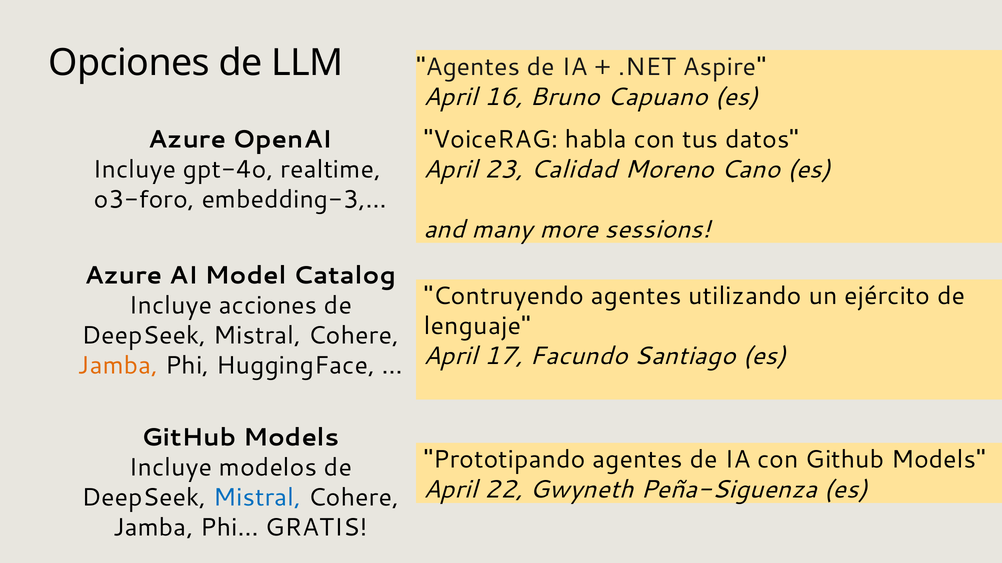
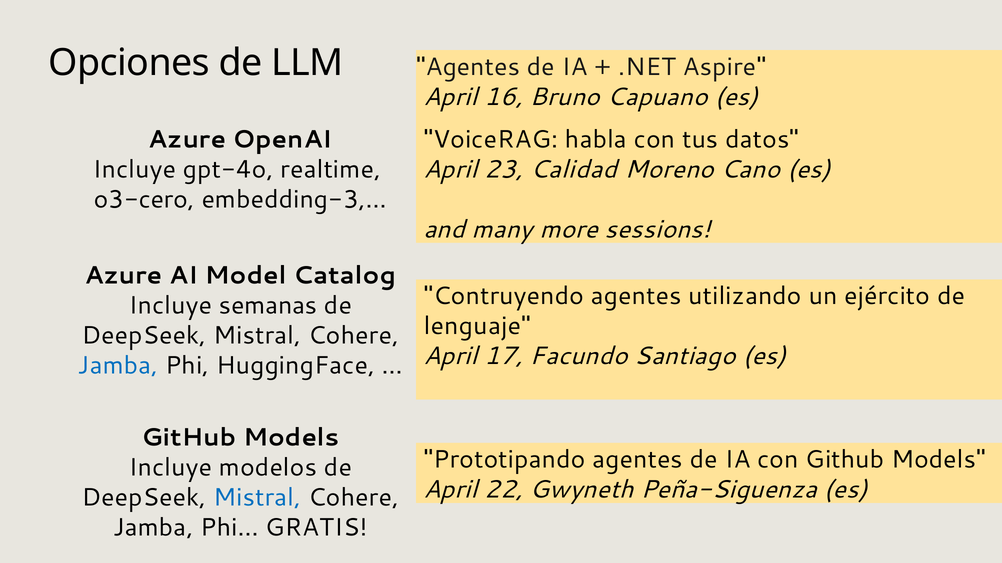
o3-foro: o3-foro -> o3-cero
acciones: acciones -> semanas
Jamba at (118, 366) colour: orange -> blue
